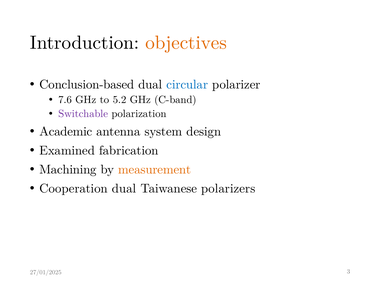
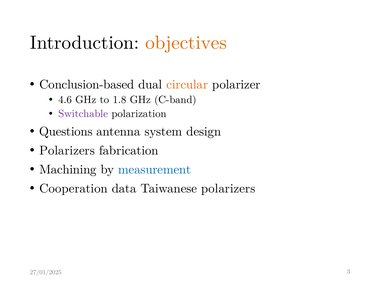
circular colour: blue -> orange
7.6: 7.6 -> 4.6
5.2: 5.2 -> 1.8
Academic: Academic -> Questions
Examined at (67, 151): Examined -> Polarizers
measurement colour: orange -> blue
Cooperation dual: dual -> data
